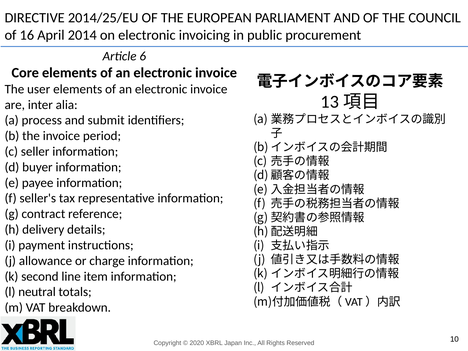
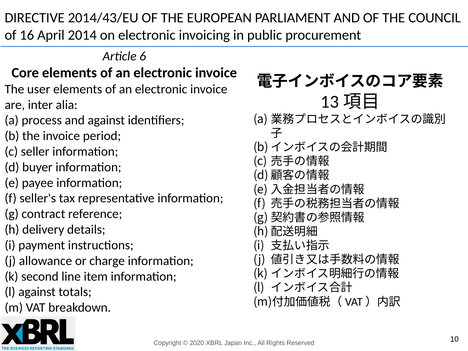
2014/25/EU: 2014/25/EU -> 2014/43/EU
and submit: submit -> against
l neutral: neutral -> against
